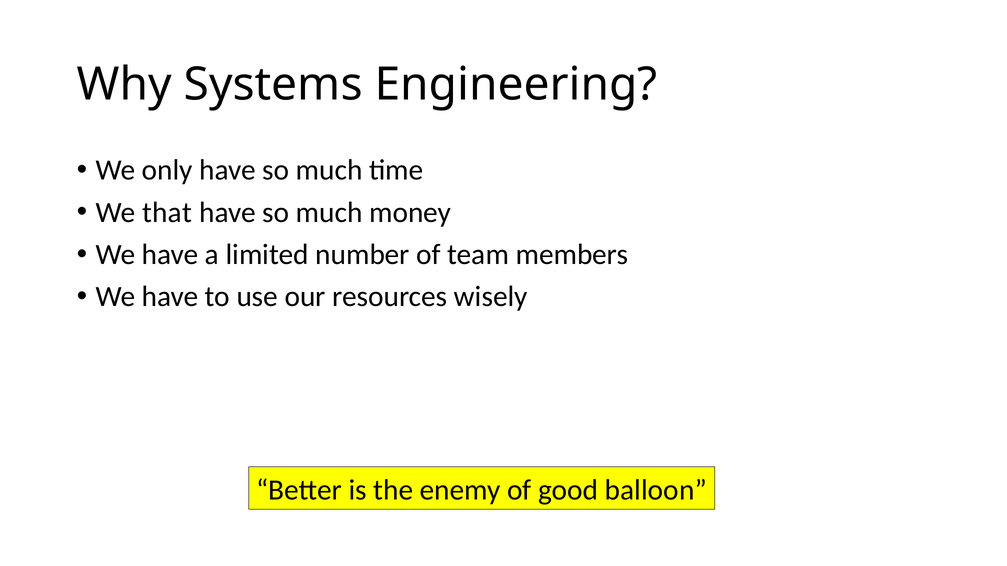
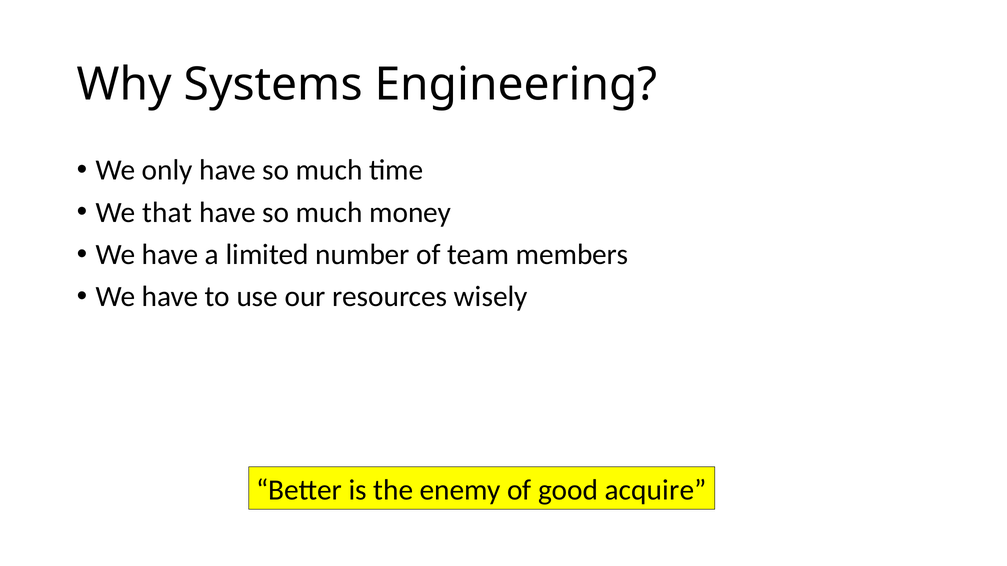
balloon: balloon -> acquire
